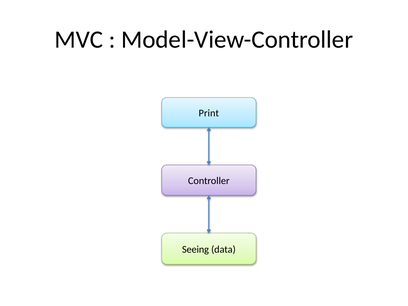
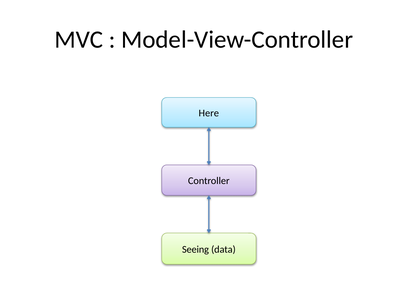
Print: Print -> Here
